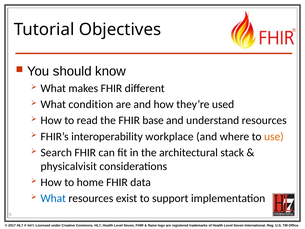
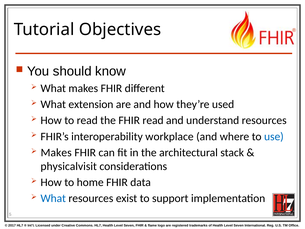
condition: condition -> extension
FHIR base: base -> read
use colour: orange -> blue
Search at (56, 152): Search -> Makes
